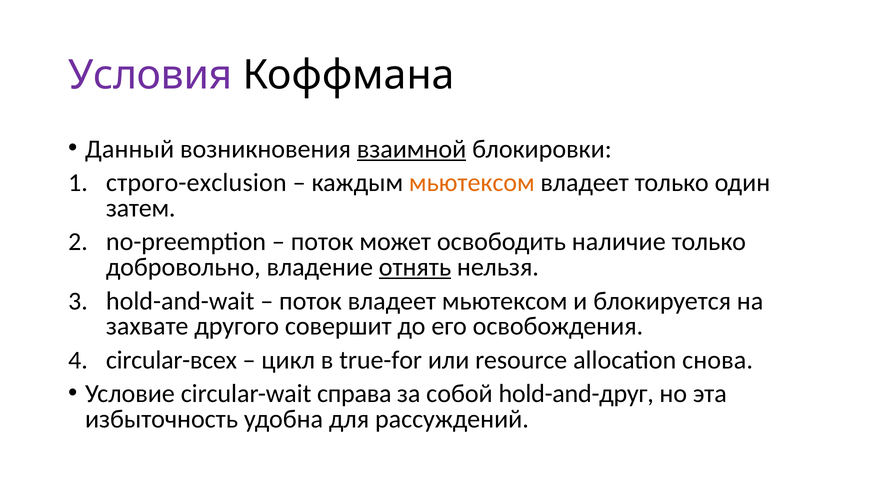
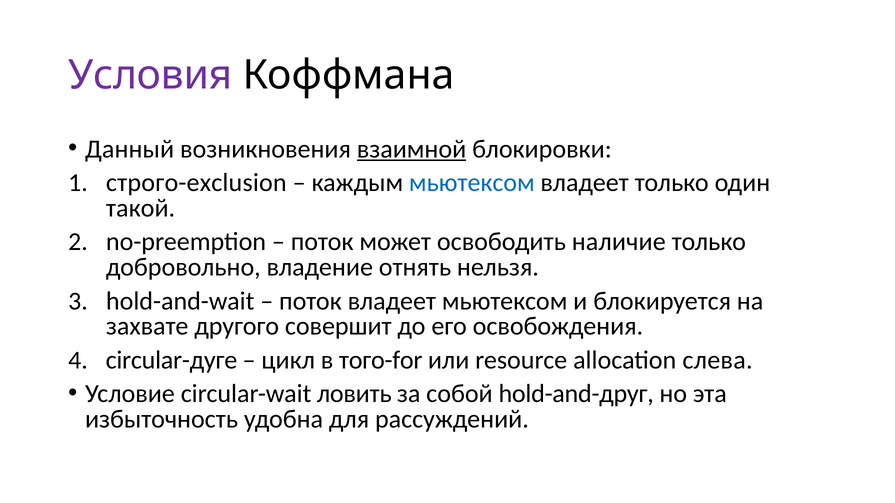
мьютексом at (472, 183) colour: orange -> blue
затем: затем -> такой
отнять underline: present -> none
circular-всех: circular-всех -> circular-дуге
true-for: true-for -> того-for
снова: снова -> слева
справа: справа -> ловить
